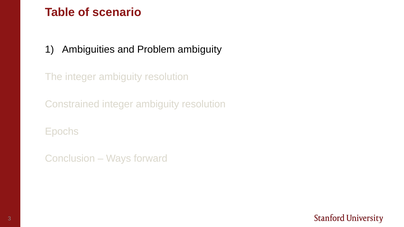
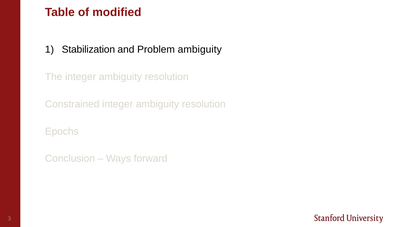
scenario: scenario -> modified
Ambiguities: Ambiguities -> Stabilization
